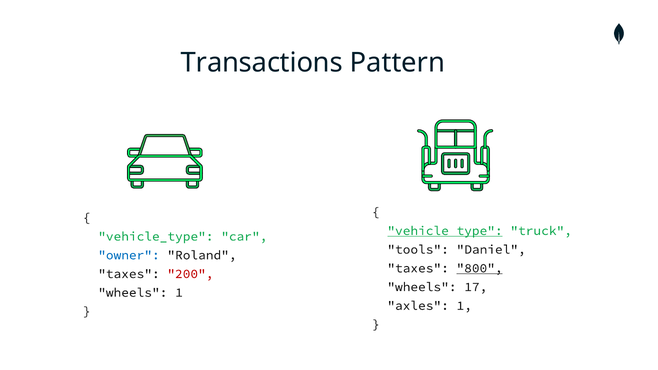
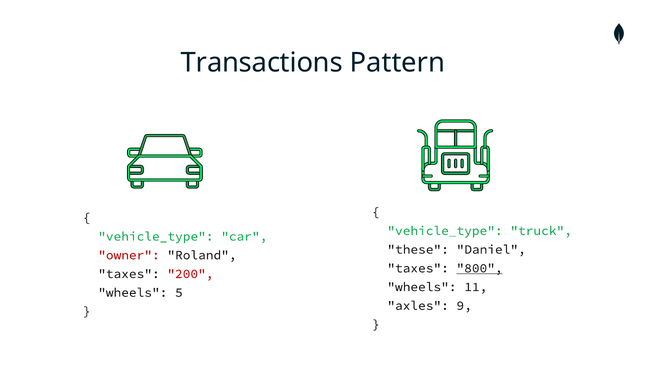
vehicle_type at (445, 231) underline: present -> none
tools: tools -> these
owner colour: blue -> red
17: 17 -> 11
wheels 1: 1 -> 5
axles 1: 1 -> 9
